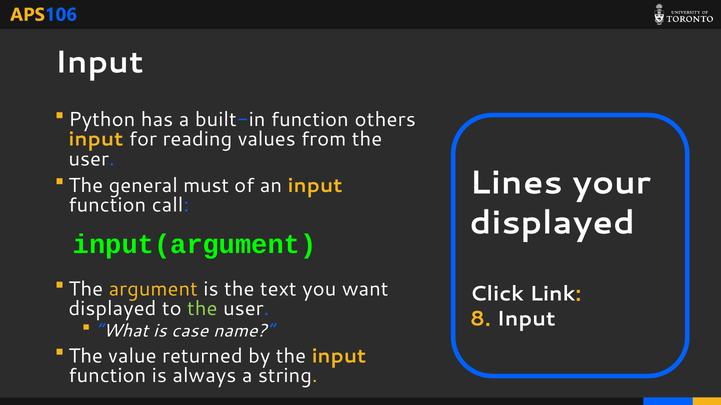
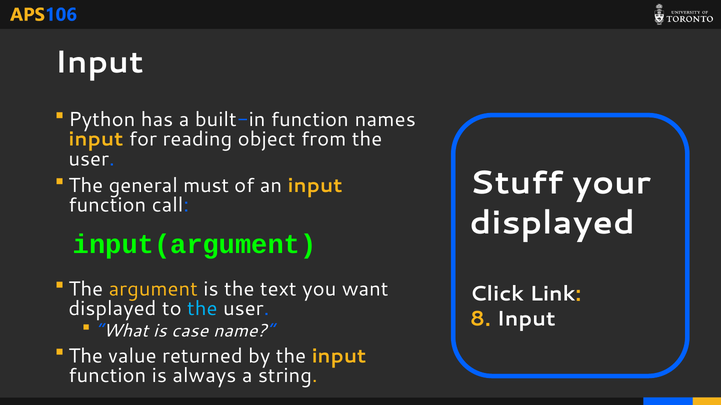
others: others -> names
values: values -> object
Lines: Lines -> Stuff
the at (202, 309) colour: light green -> light blue
